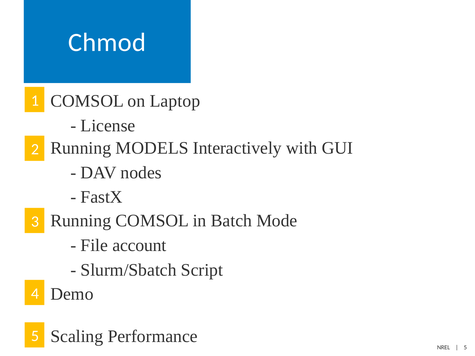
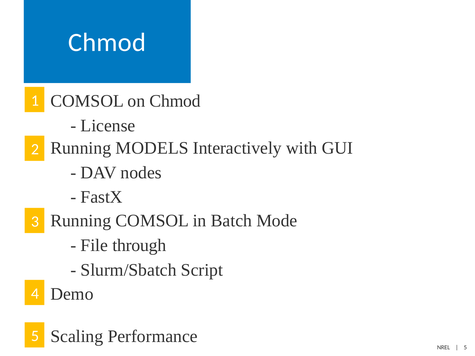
on Laptop: Laptop -> Chmod
account: account -> through
